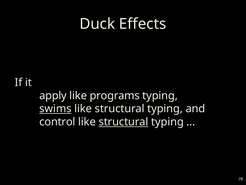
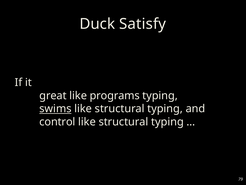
Effects: Effects -> Satisfy
apply: apply -> great
structural at (123, 122) underline: present -> none
